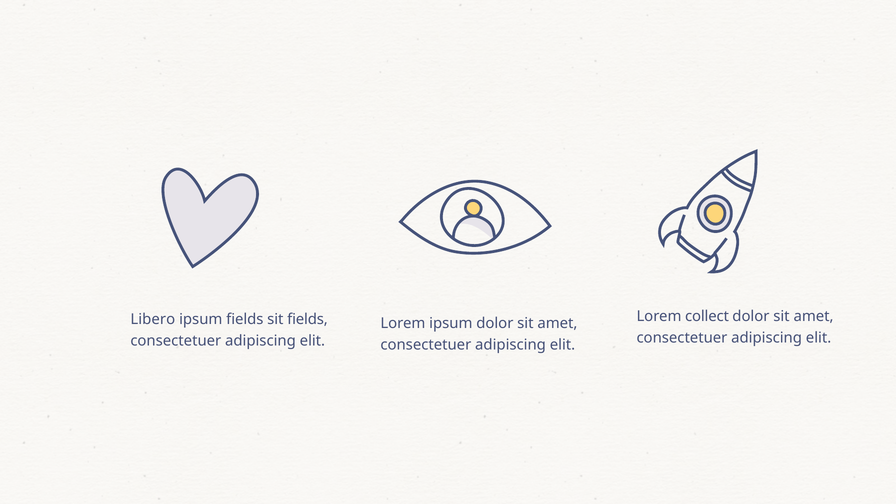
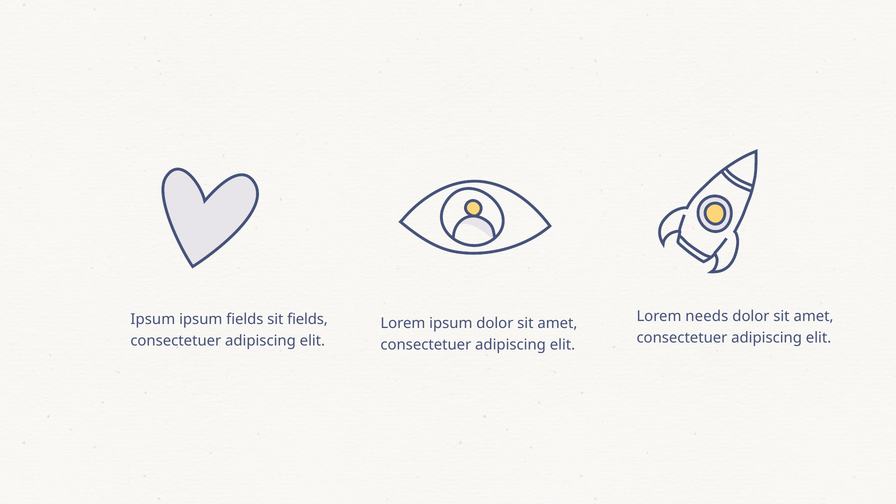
collect: collect -> needs
Libero at (153, 320): Libero -> Ipsum
